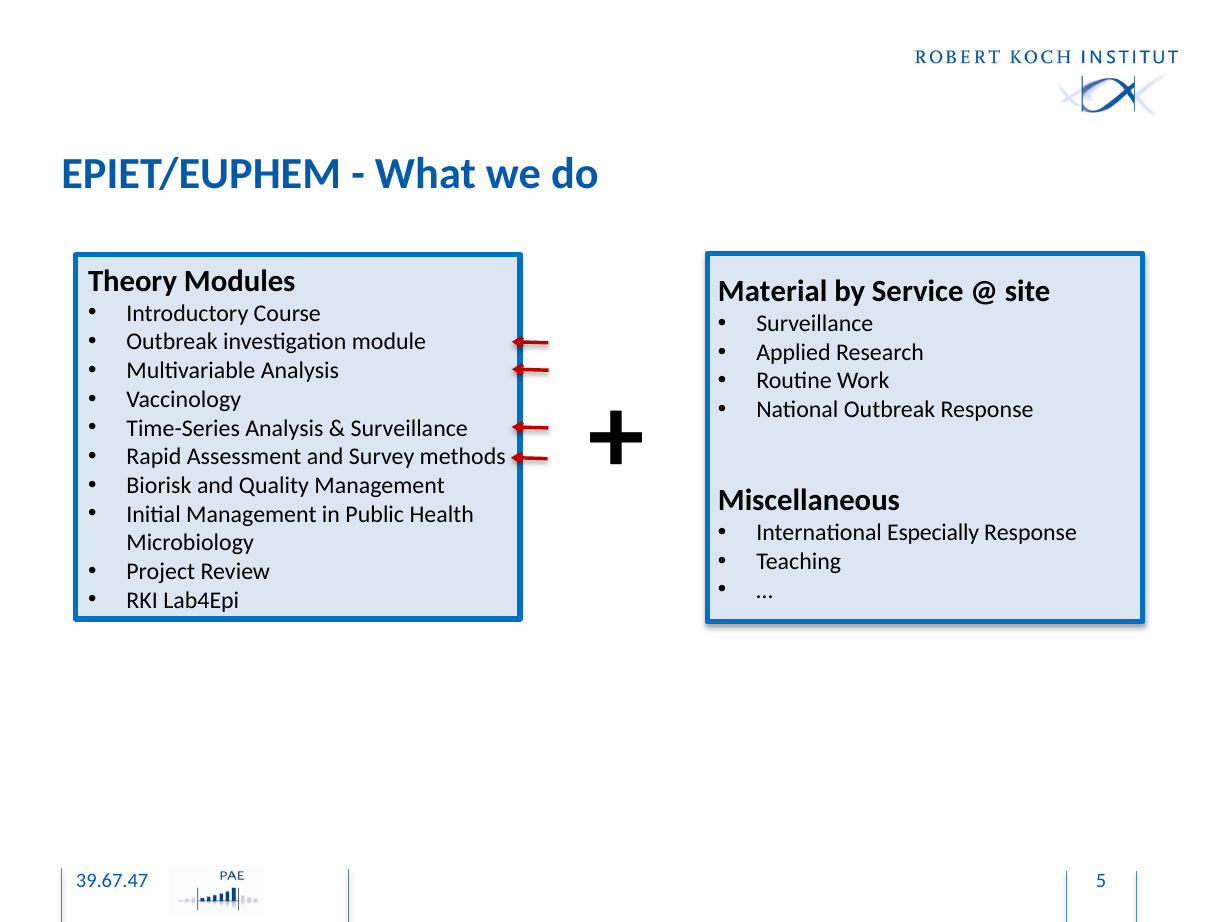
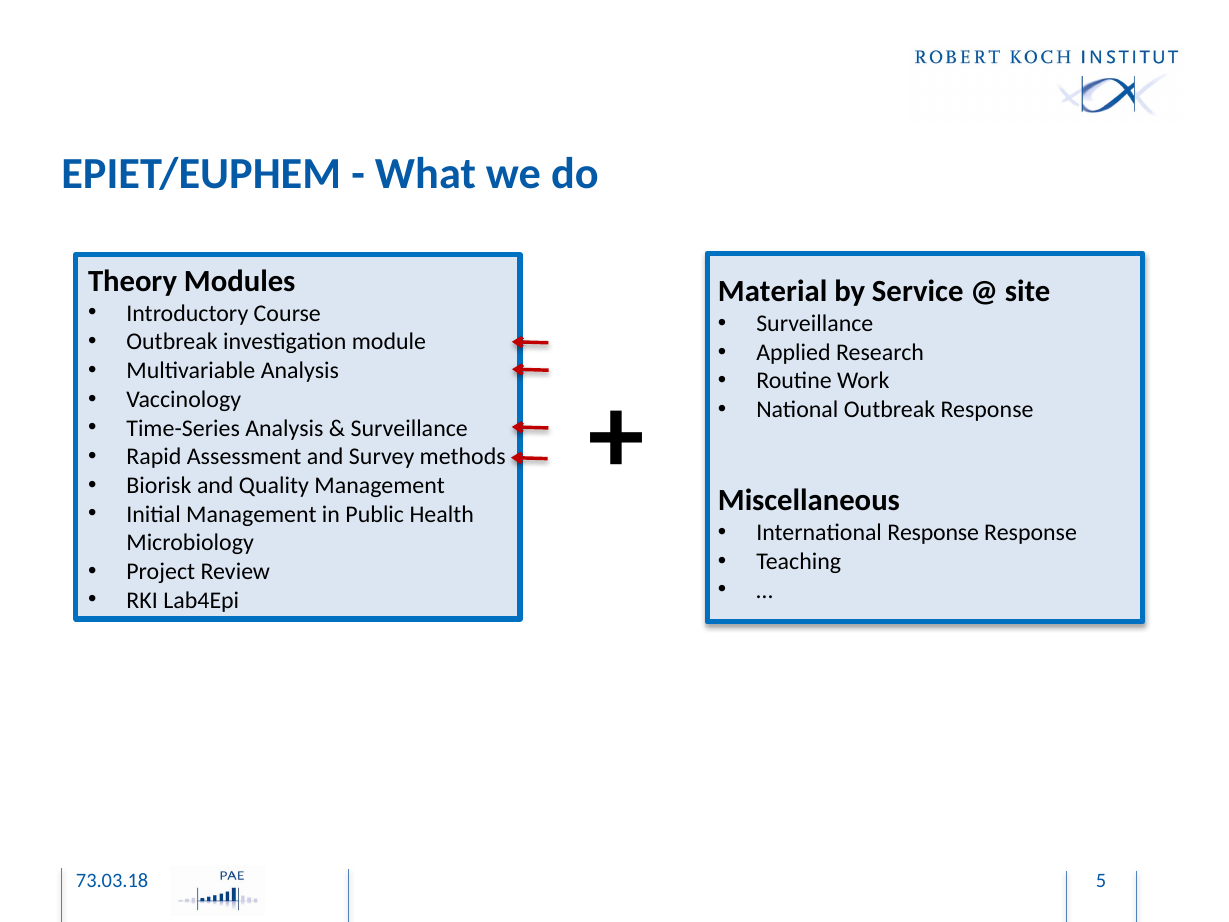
International Especially: Especially -> Response
39.67.47: 39.67.47 -> 73.03.18
